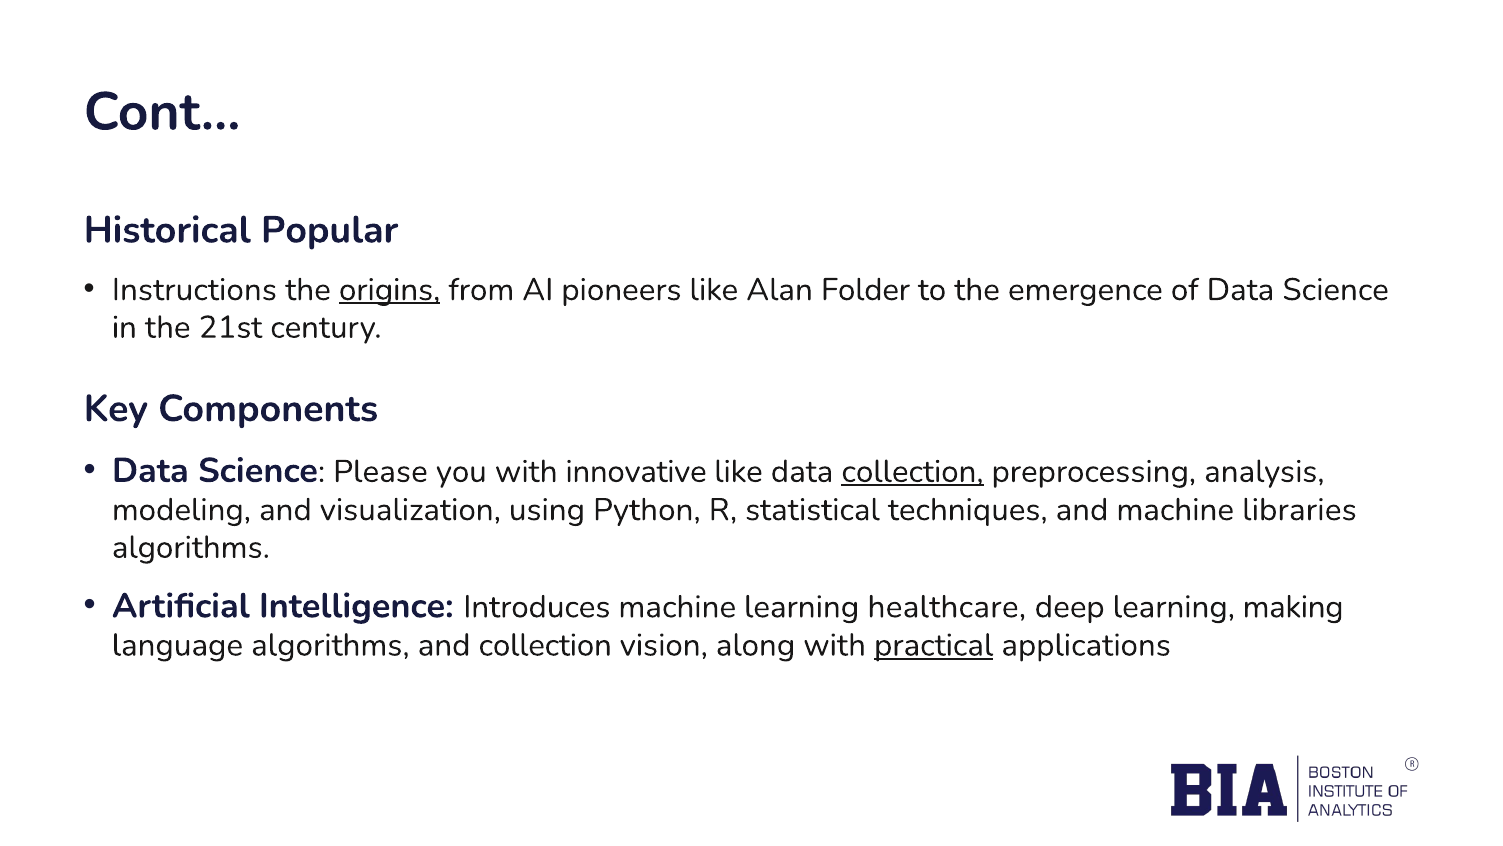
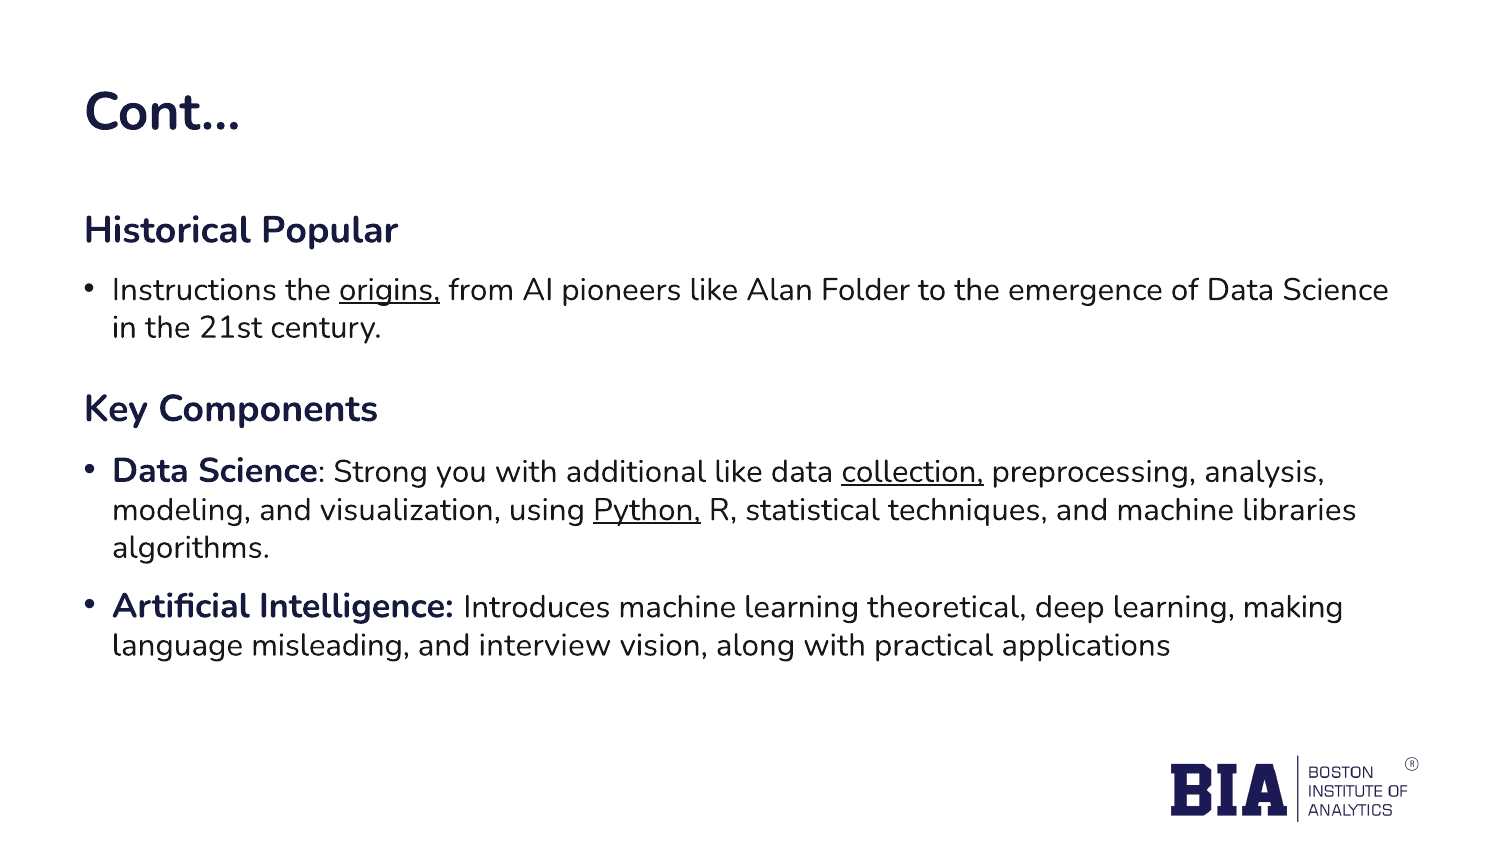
Please: Please -> Strong
innovative: innovative -> additional
Python underline: none -> present
healthcare: healthcare -> theoretical
language algorithms: algorithms -> misleading
and collection: collection -> interview
practical underline: present -> none
